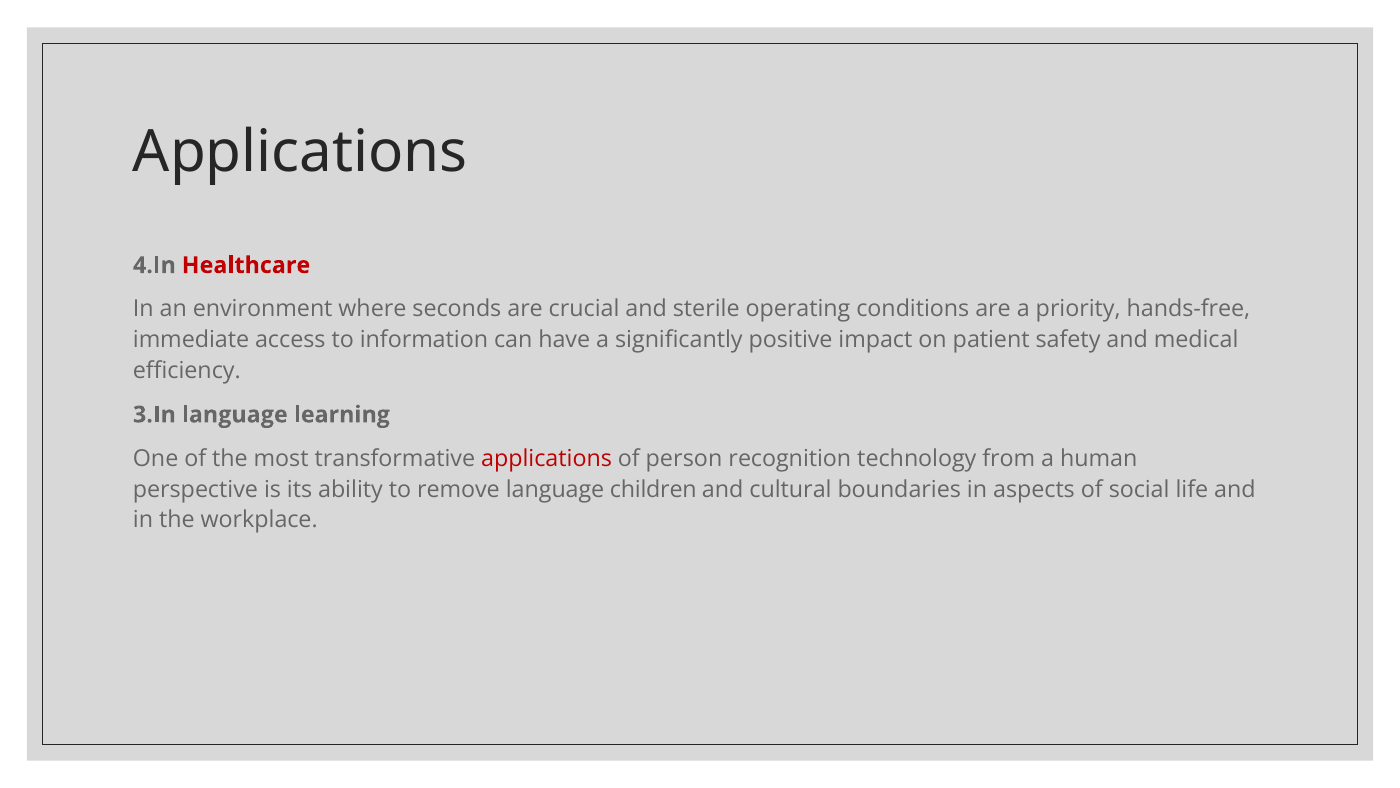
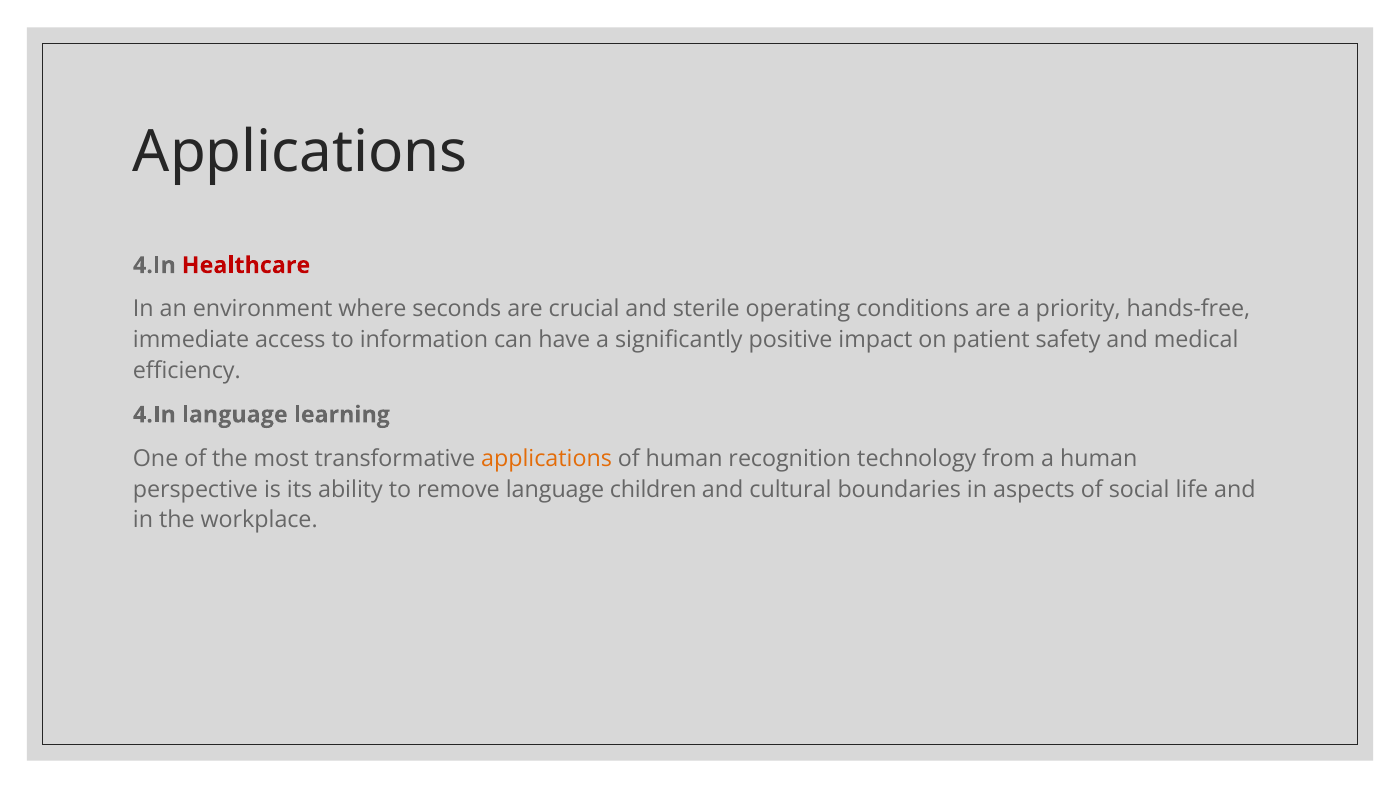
3.In at (154, 414): 3.In -> 4.In
applications at (547, 458) colour: red -> orange
of person: person -> human
